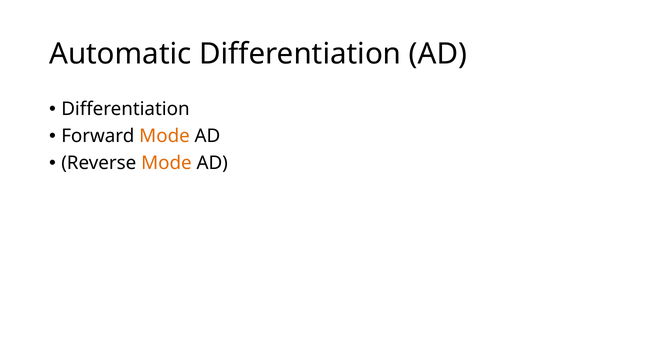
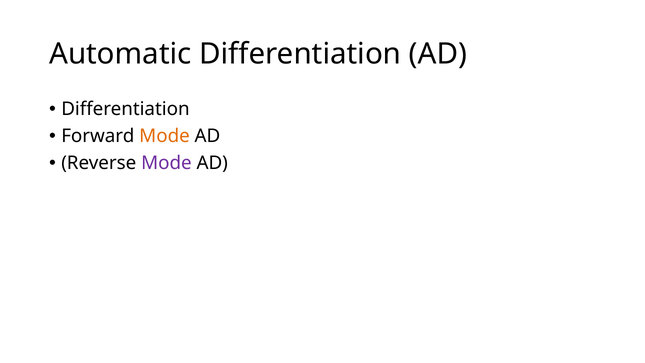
Mode at (166, 163) colour: orange -> purple
